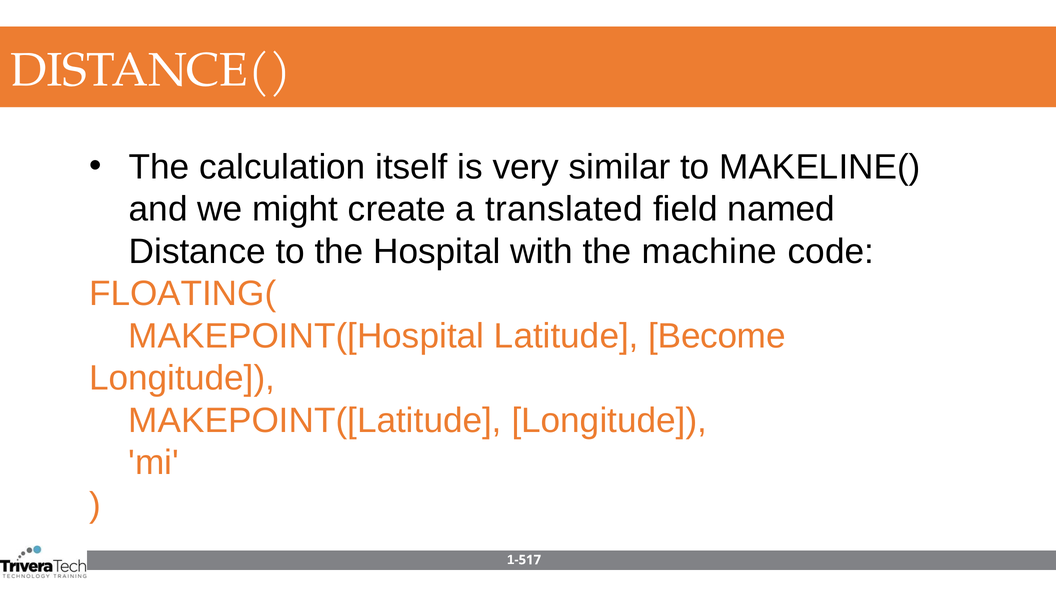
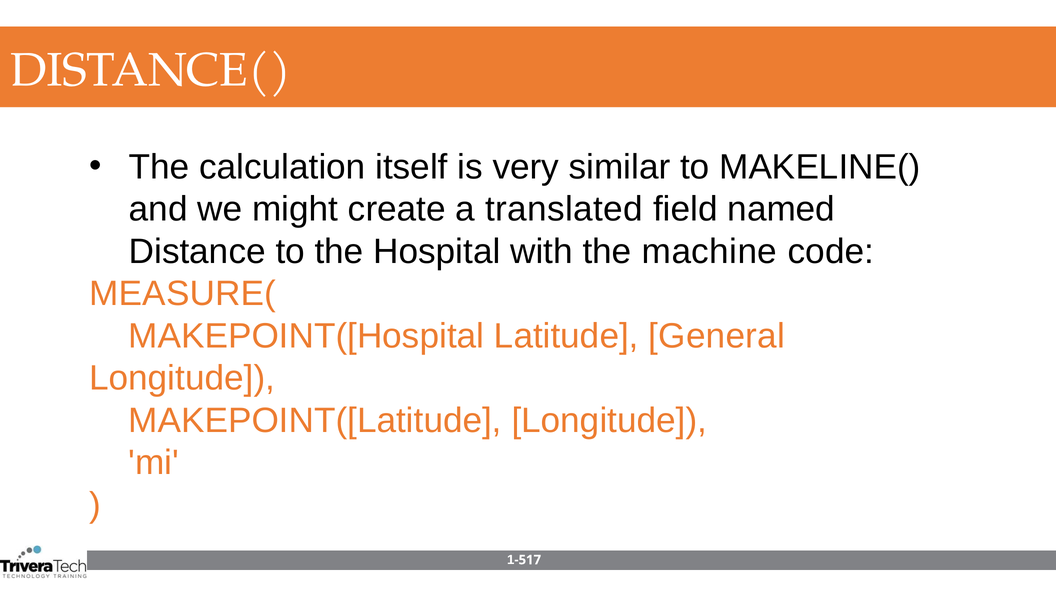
FLOATING(: FLOATING( -> MEASURE(
Become: Become -> General
